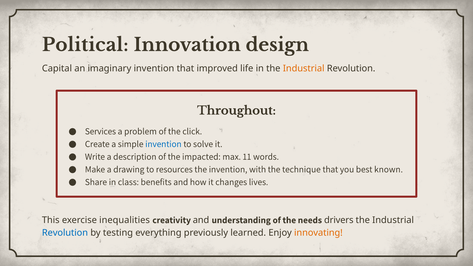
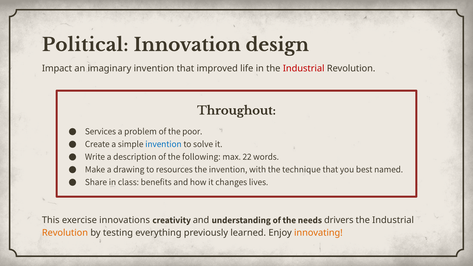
Capital: Capital -> Impact
Industrial at (304, 69) colour: orange -> red
click: click -> poor
impacted: impacted -> following
11: 11 -> 22
known: known -> named
inequalities: inequalities -> innovations
Revolution at (65, 233) colour: blue -> orange
